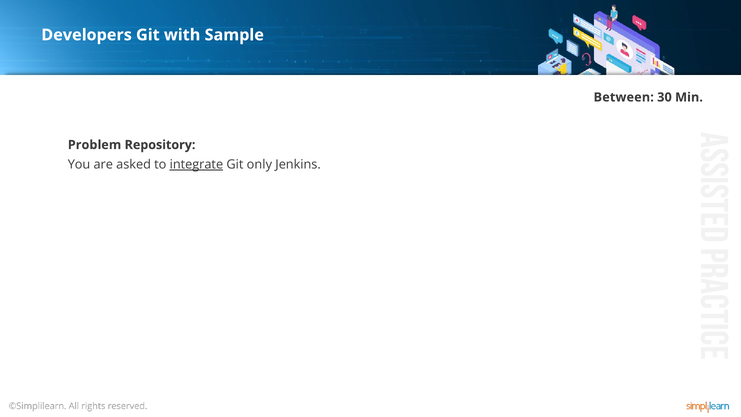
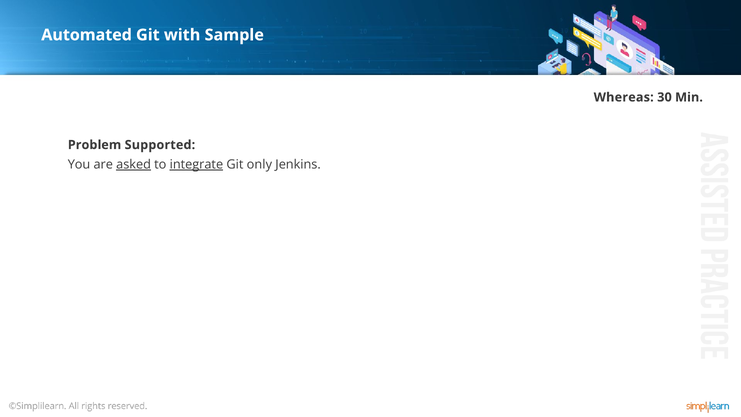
Developers: Developers -> Automated
Between: Between -> Whereas
Repository: Repository -> Supported
asked underline: none -> present
